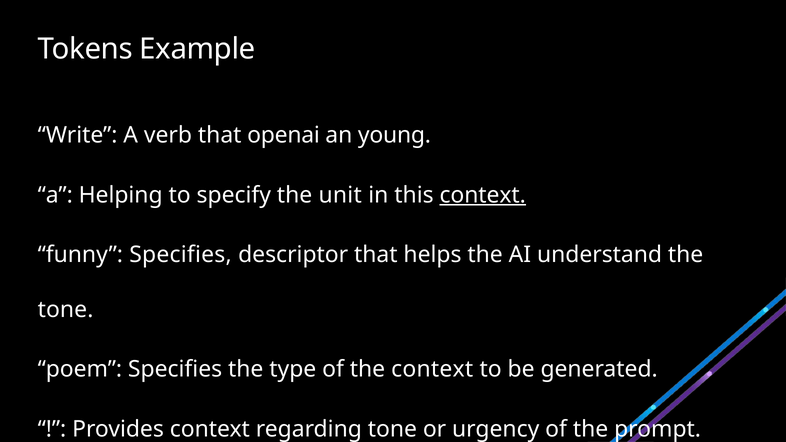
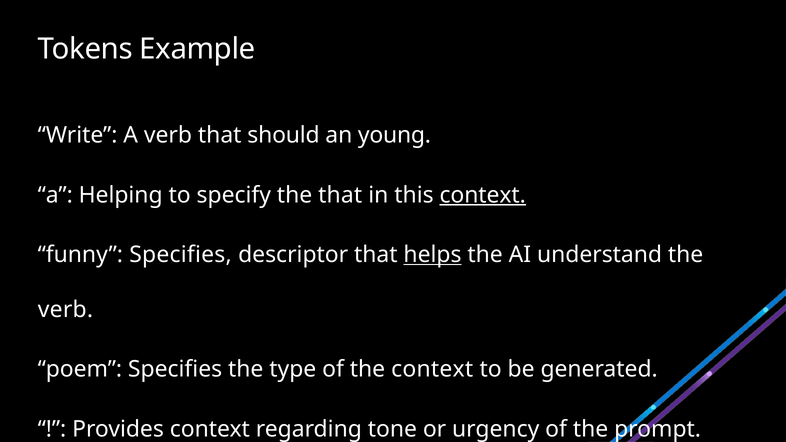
openai: openai -> should
the unit: unit -> that
helps underline: none -> present
tone at (66, 310): tone -> verb
